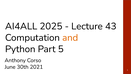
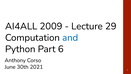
2025: 2025 -> 2009
43: 43 -> 29
and colour: orange -> blue
5: 5 -> 6
